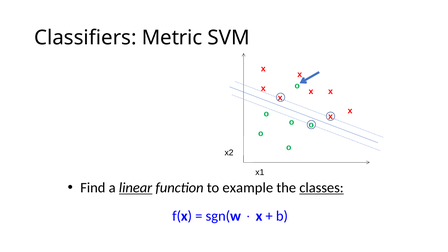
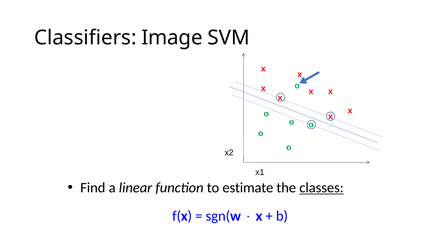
Metric: Metric -> Image
linear underline: present -> none
example: example -> estimate
